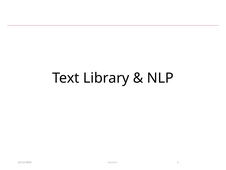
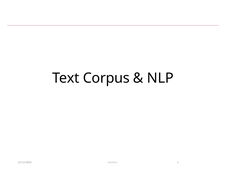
Library: Library -> Corpus
